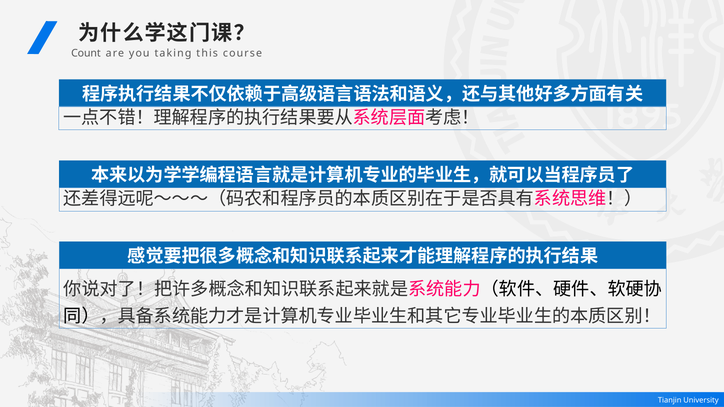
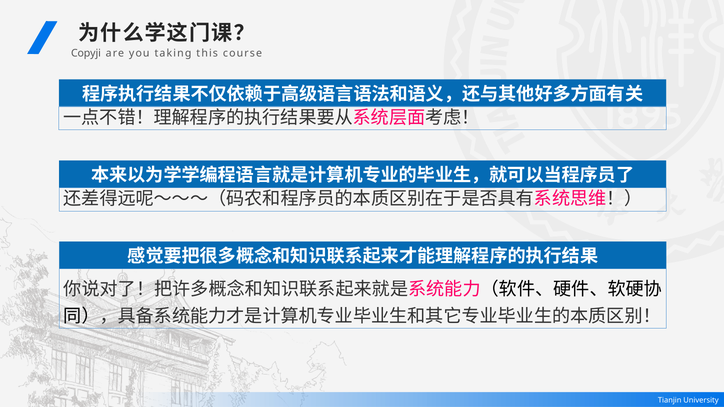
Count: Count -> Copyji
